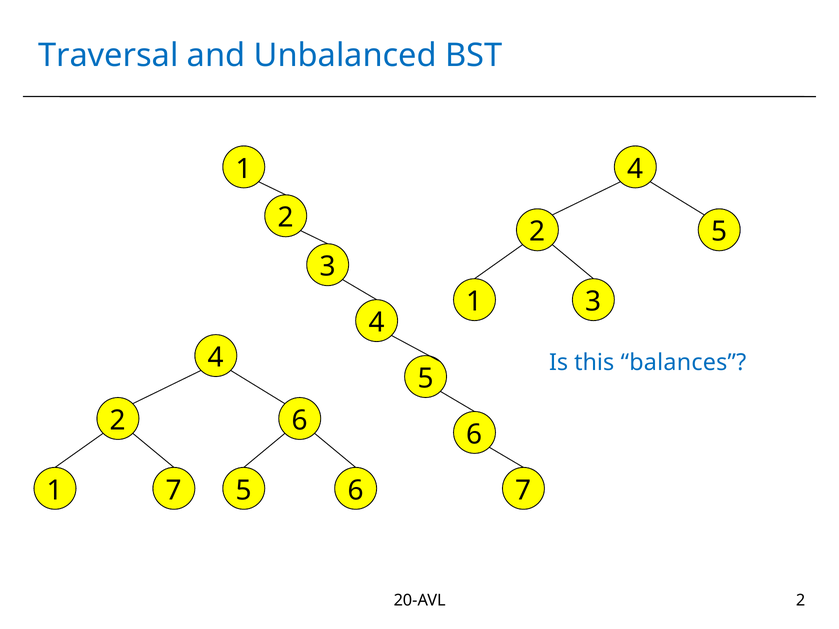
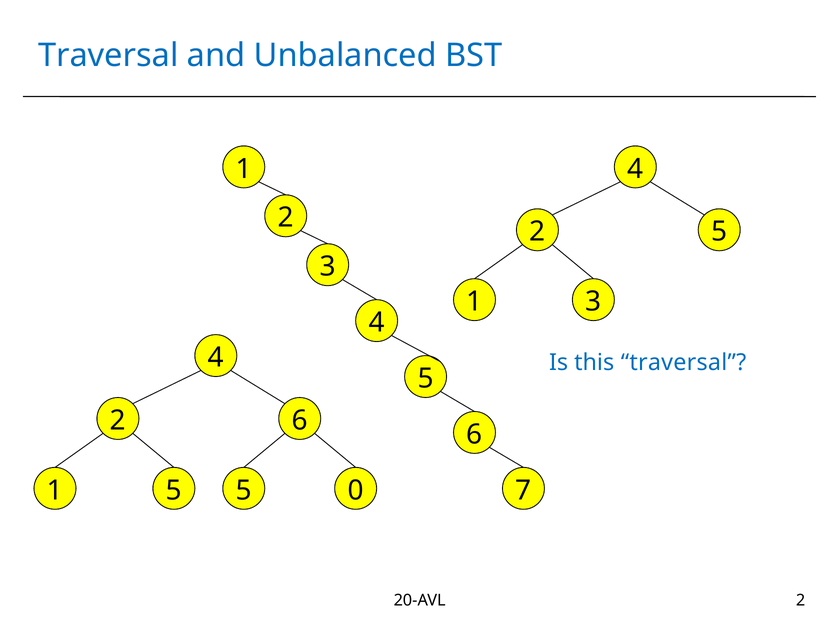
this balances: balances -> traversal
7 at (174, 490): 7 -> 5
5 6: 6 -> 0
